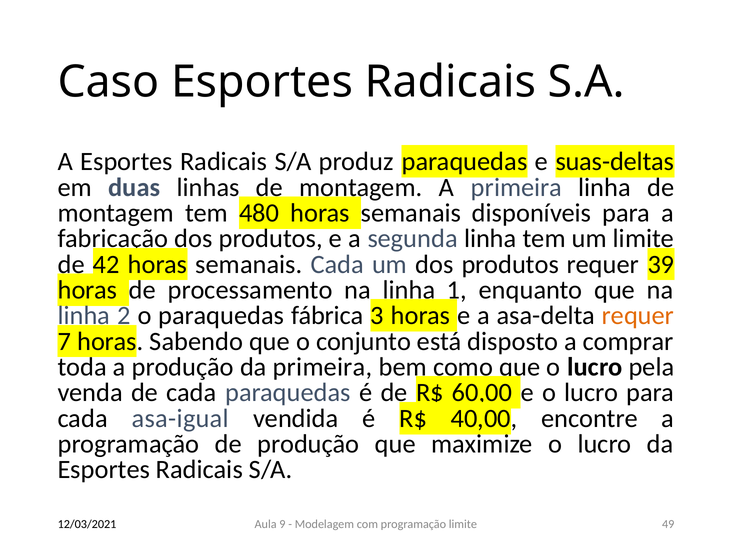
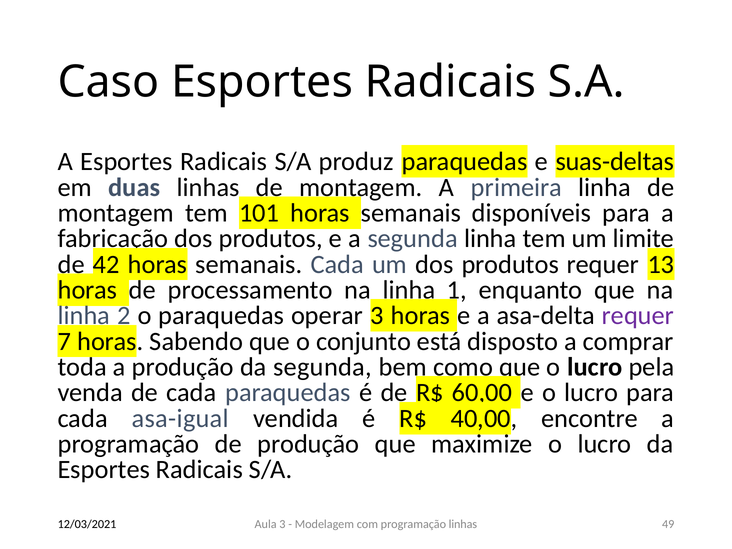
480: 480 -> 101
39: 39 -> 13
fábrica: fábrica -> operar
requer at (638, 316) colour: orange -> purple
da primeira: primeira -> segunda
Aula 9: 9 -> 3
programação limite: limite -> linhas
